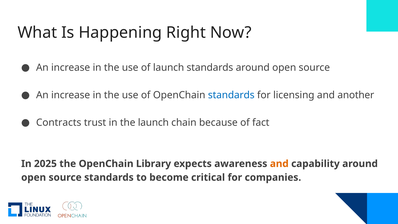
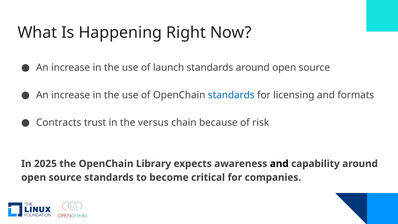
another: another -> formats
the launch: launch -> versus
fact: fact -> risk
and at (279, 164) colour: orange -> black
